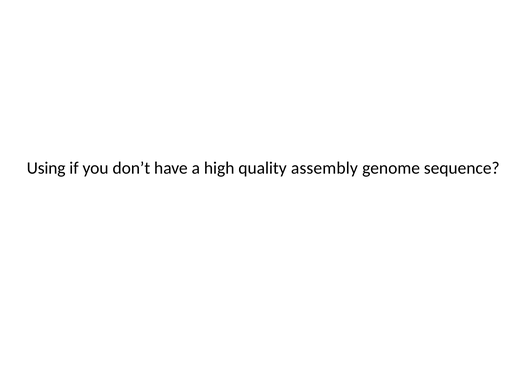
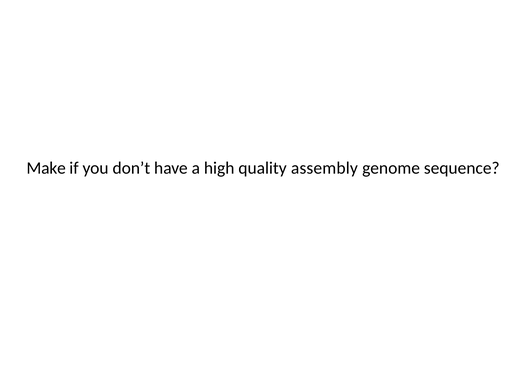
Using: Using -> Make
